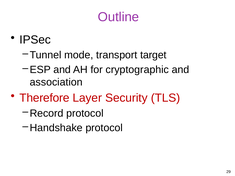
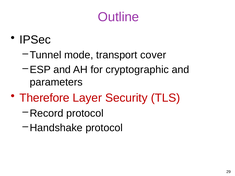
target: target -> cover
association: association -> parameters
